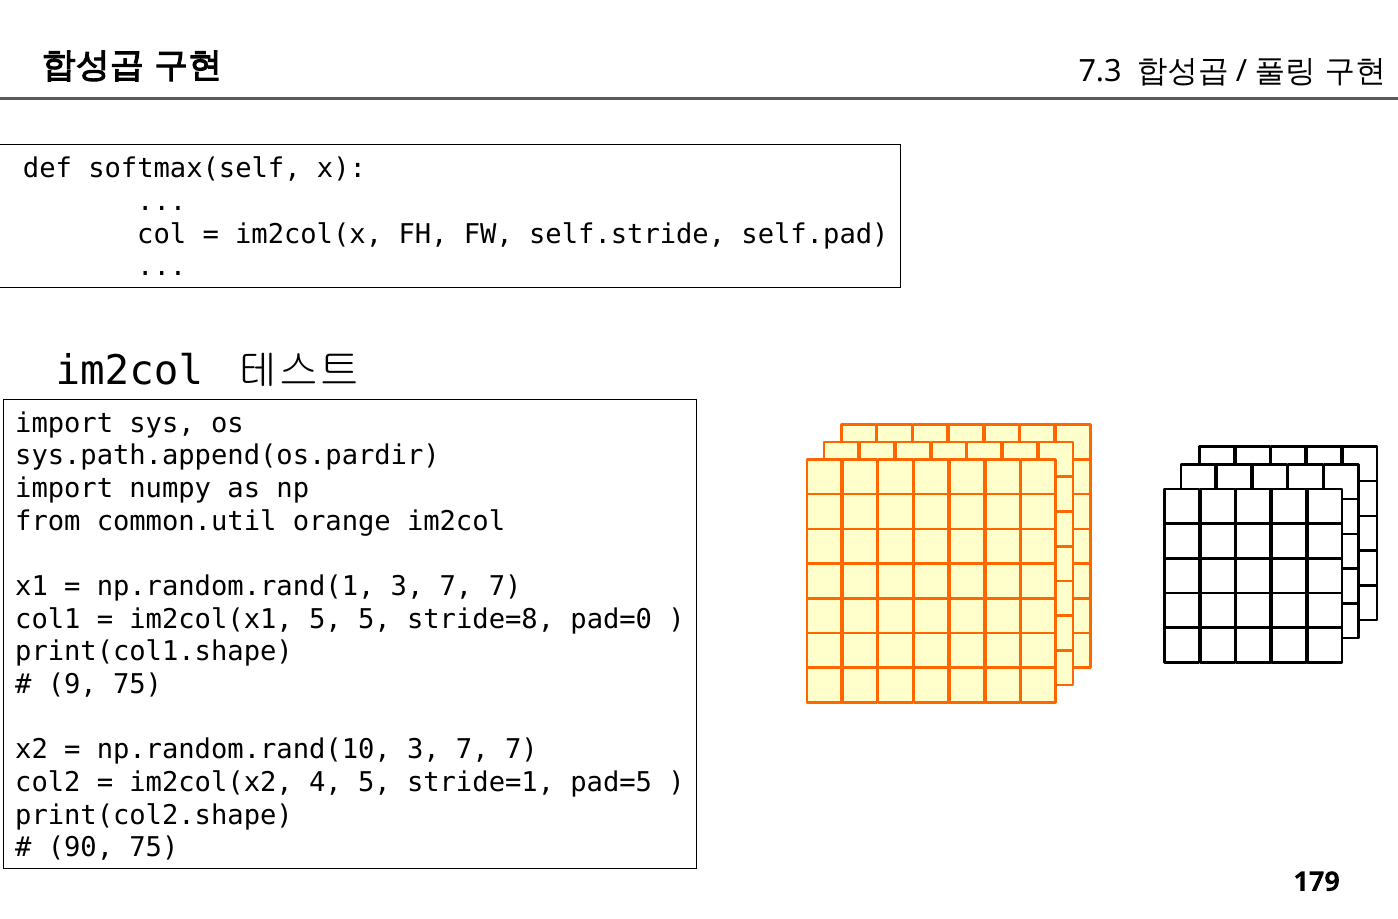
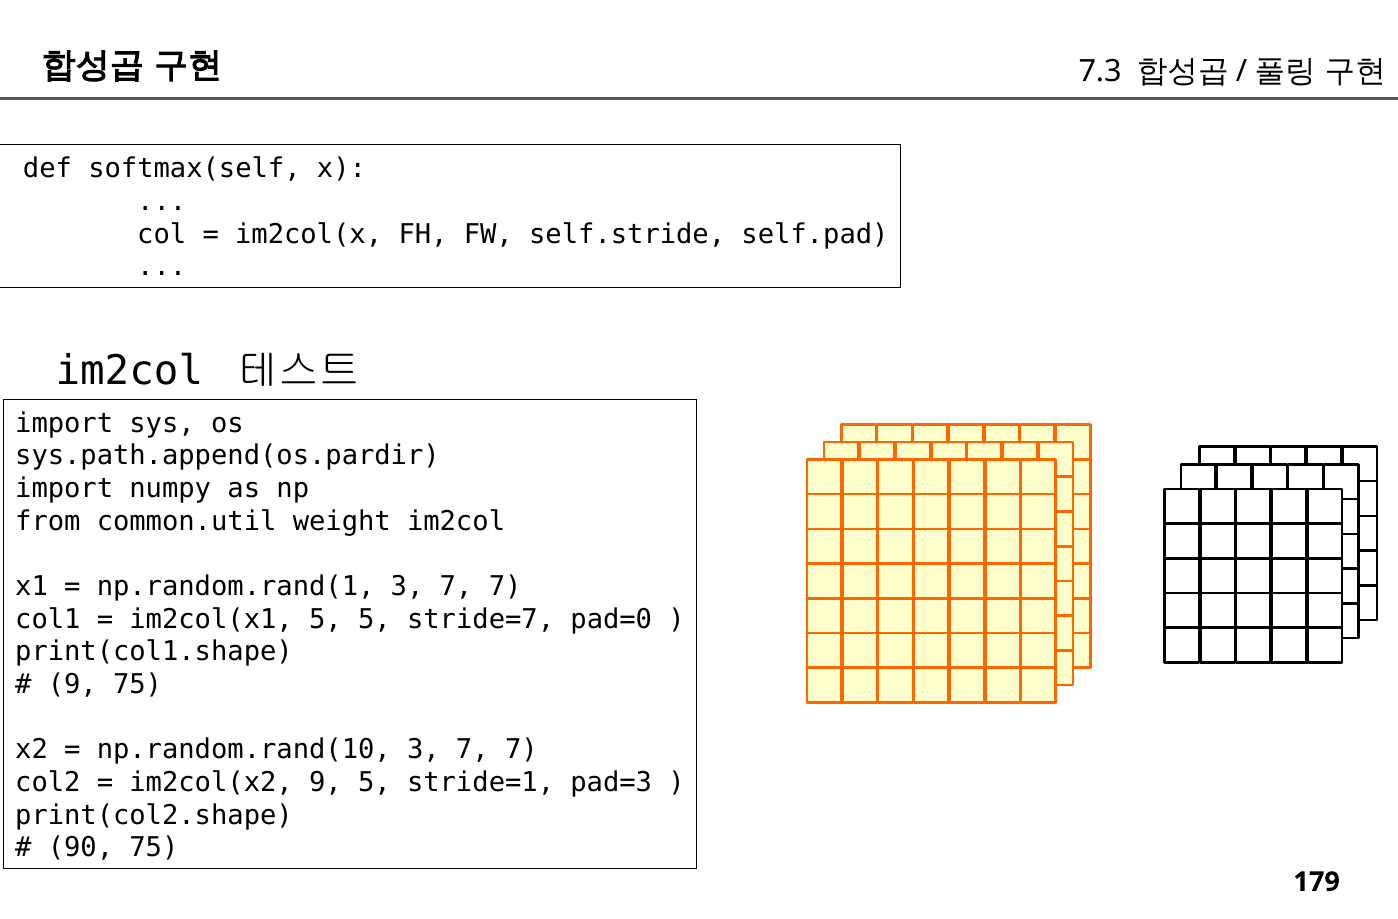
orange: orange -> weight
stride=8: stride=8 -> stride=7
im2col(x2 4: 4 -> 9
pad=5: pad=5 -> pad=3
